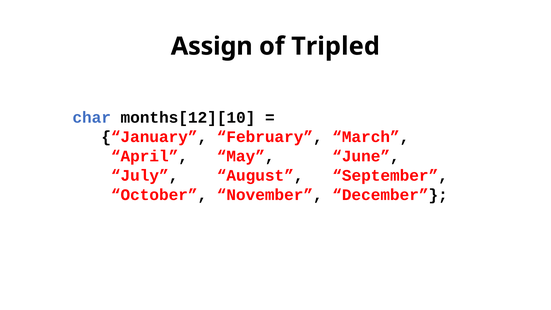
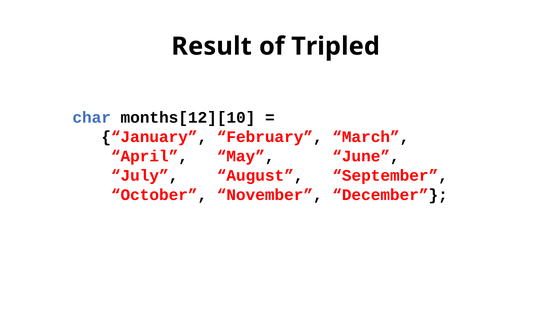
Assign: Assign -> Result
